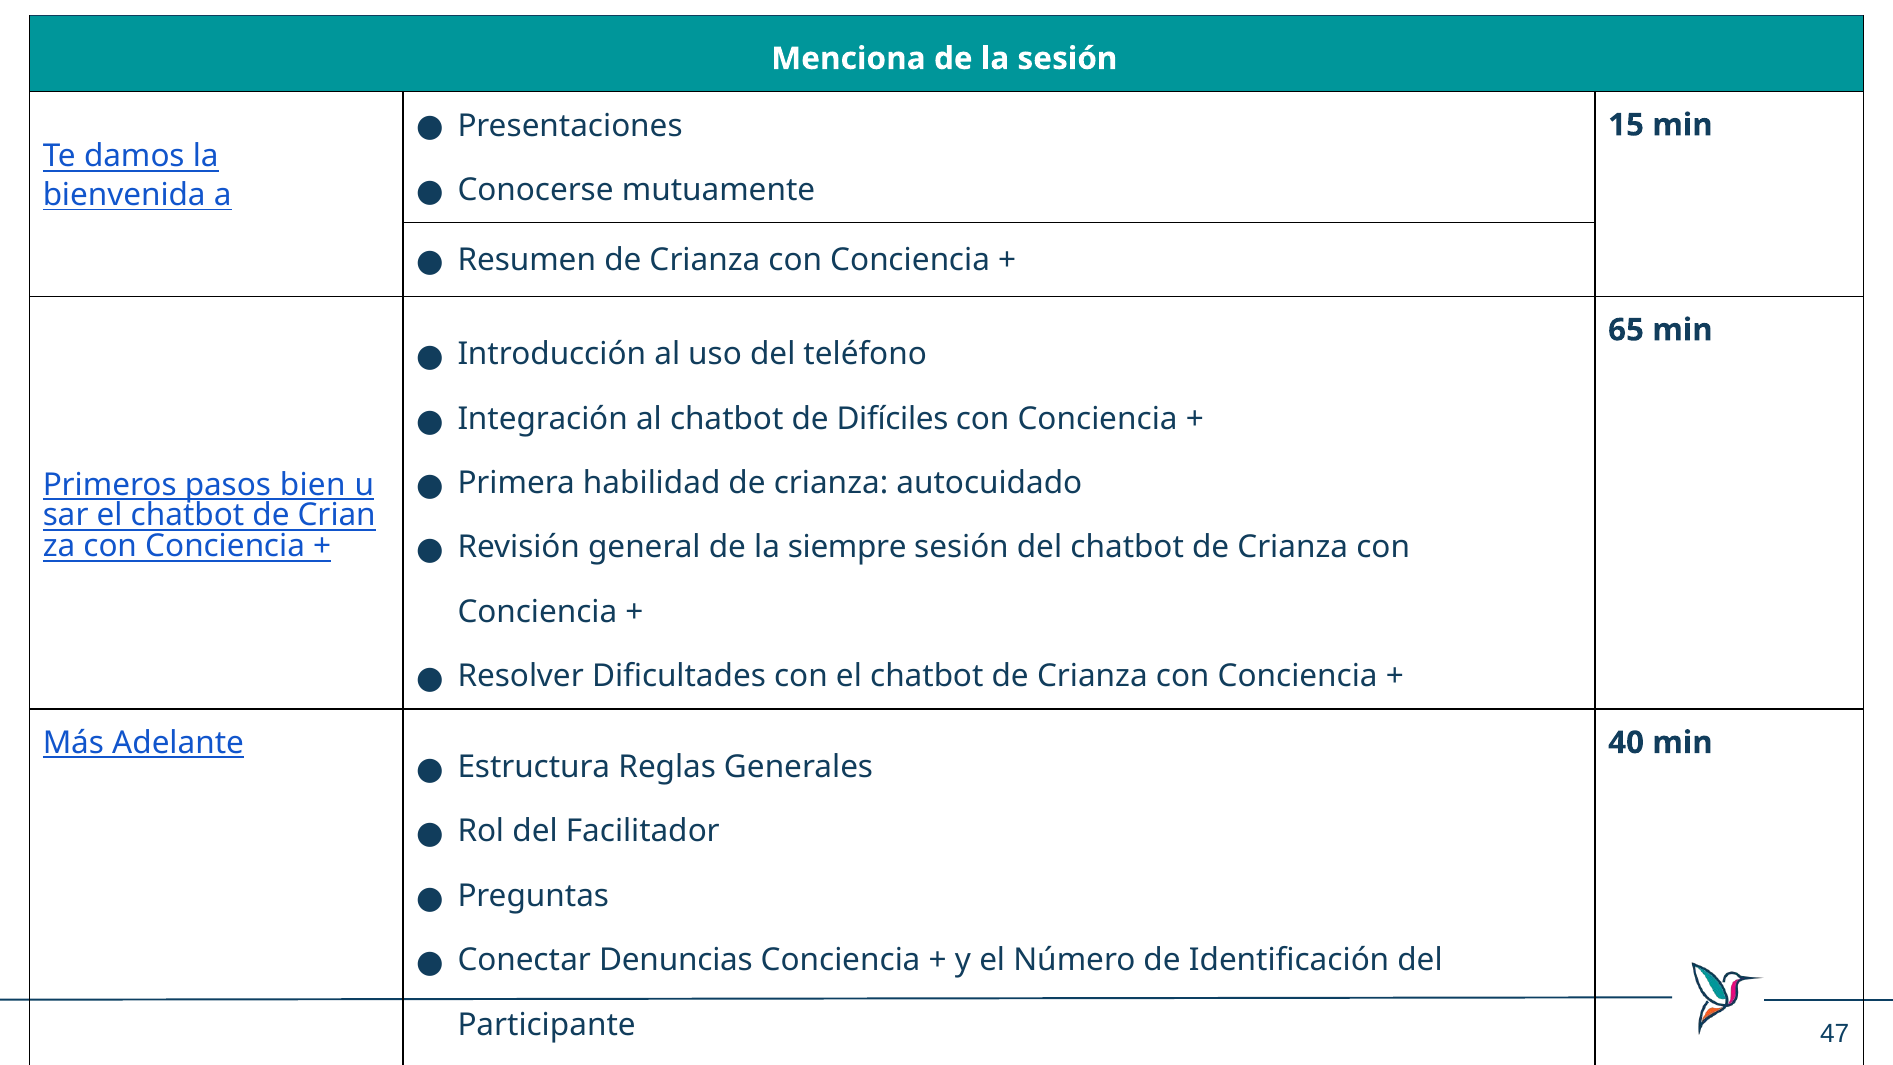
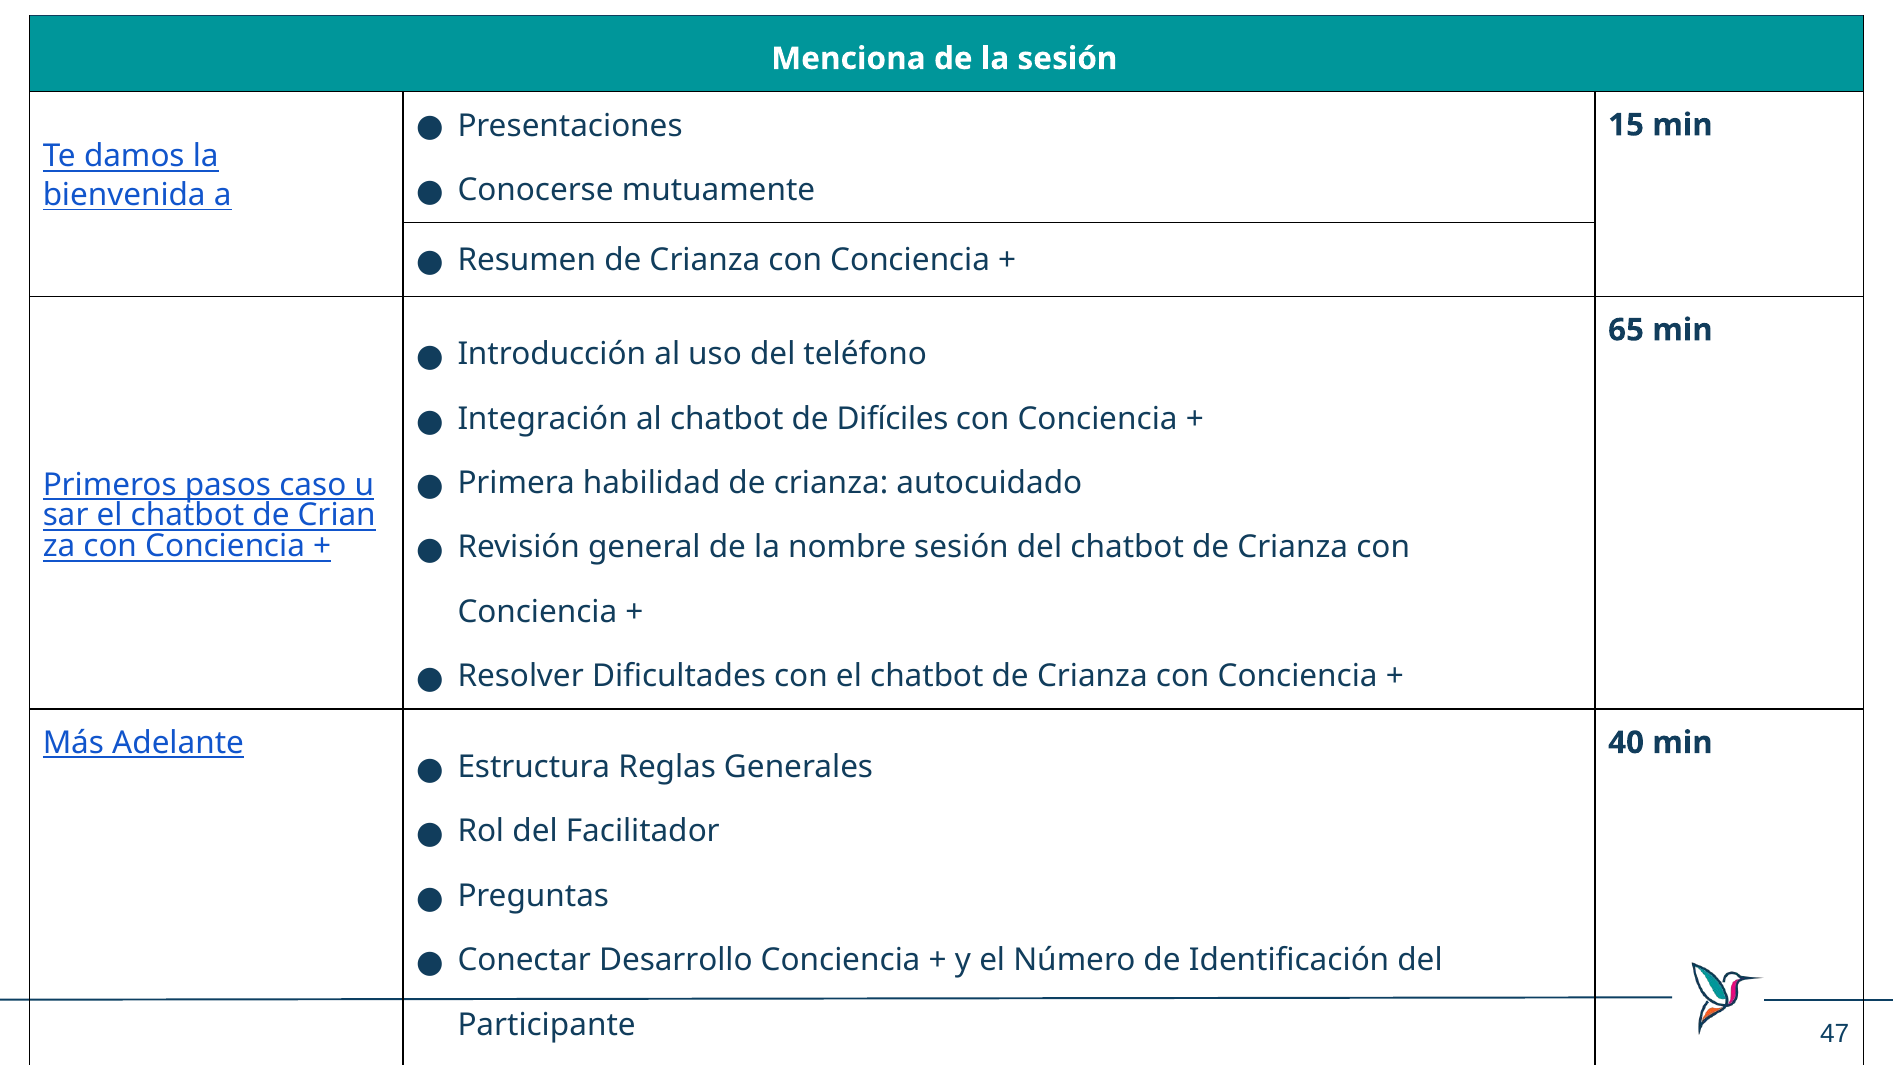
bien: bien -> caso
siempre: siempre -> nombre
Denuncias: Denuncias -> Desarrollo
